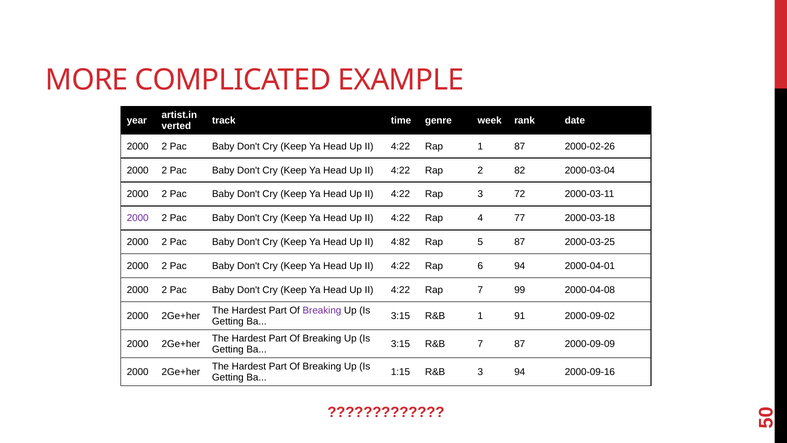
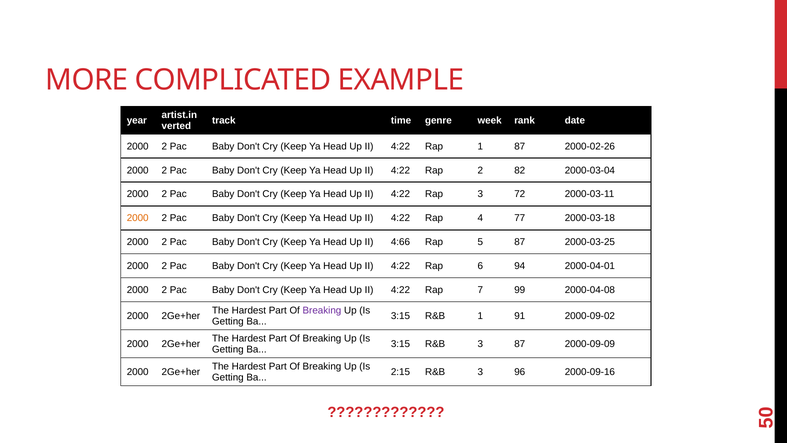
2000 at (138, 218) colour: purple -> orange
4:82: 4:82 -> 4:66
3:15 R&B 7: 7 -> 3
1:15: 1:15 -> 2:15
3 94: 94 -> 96
